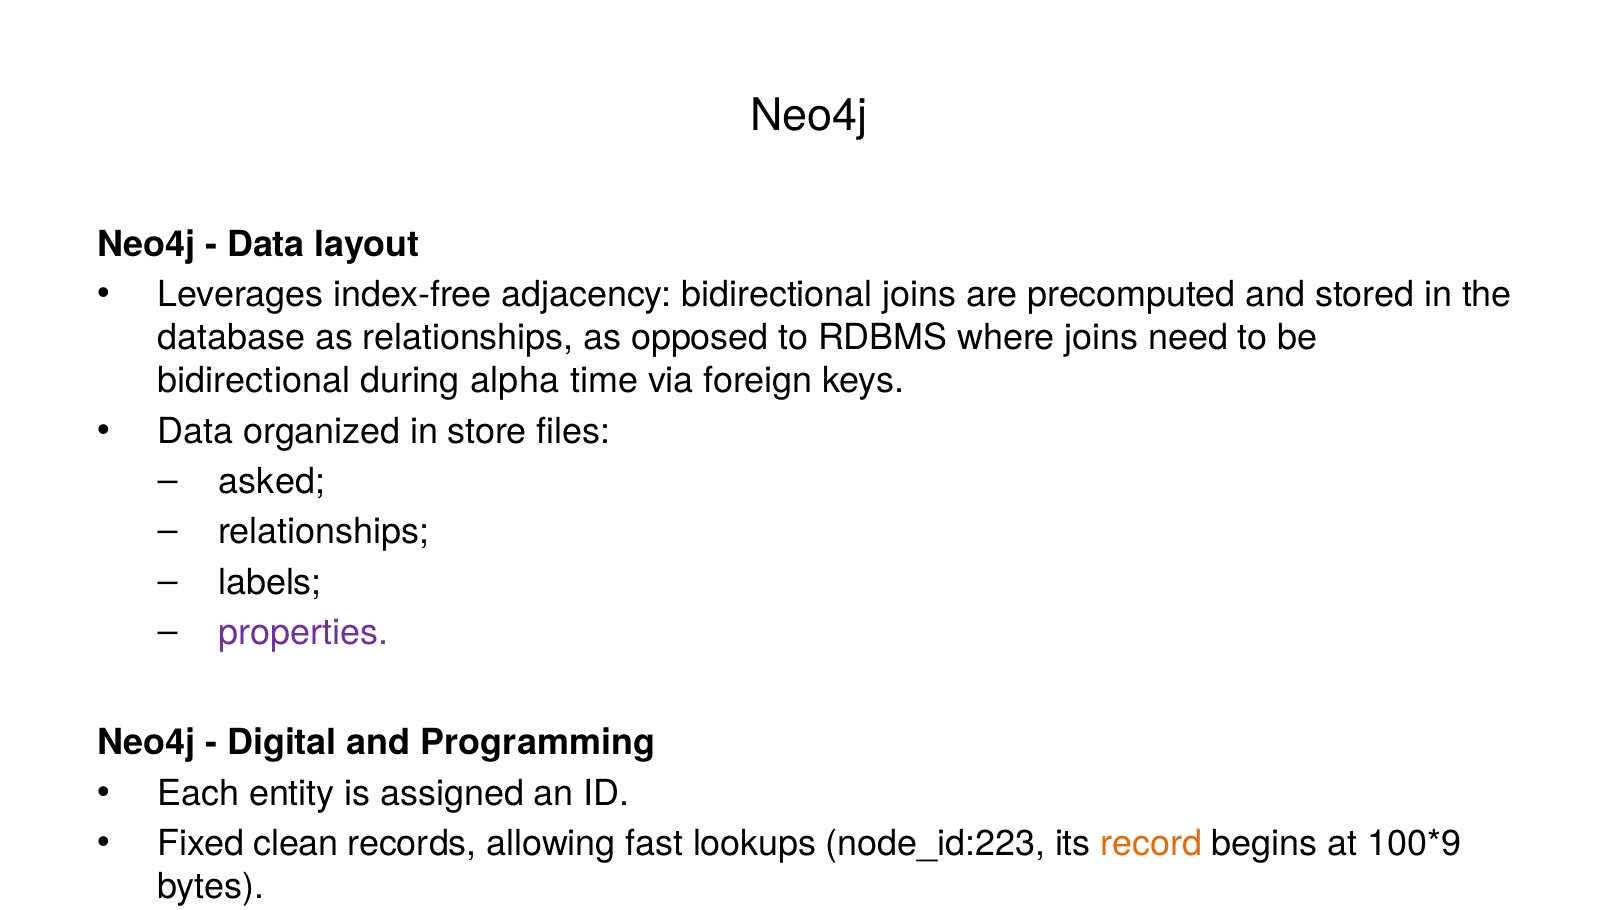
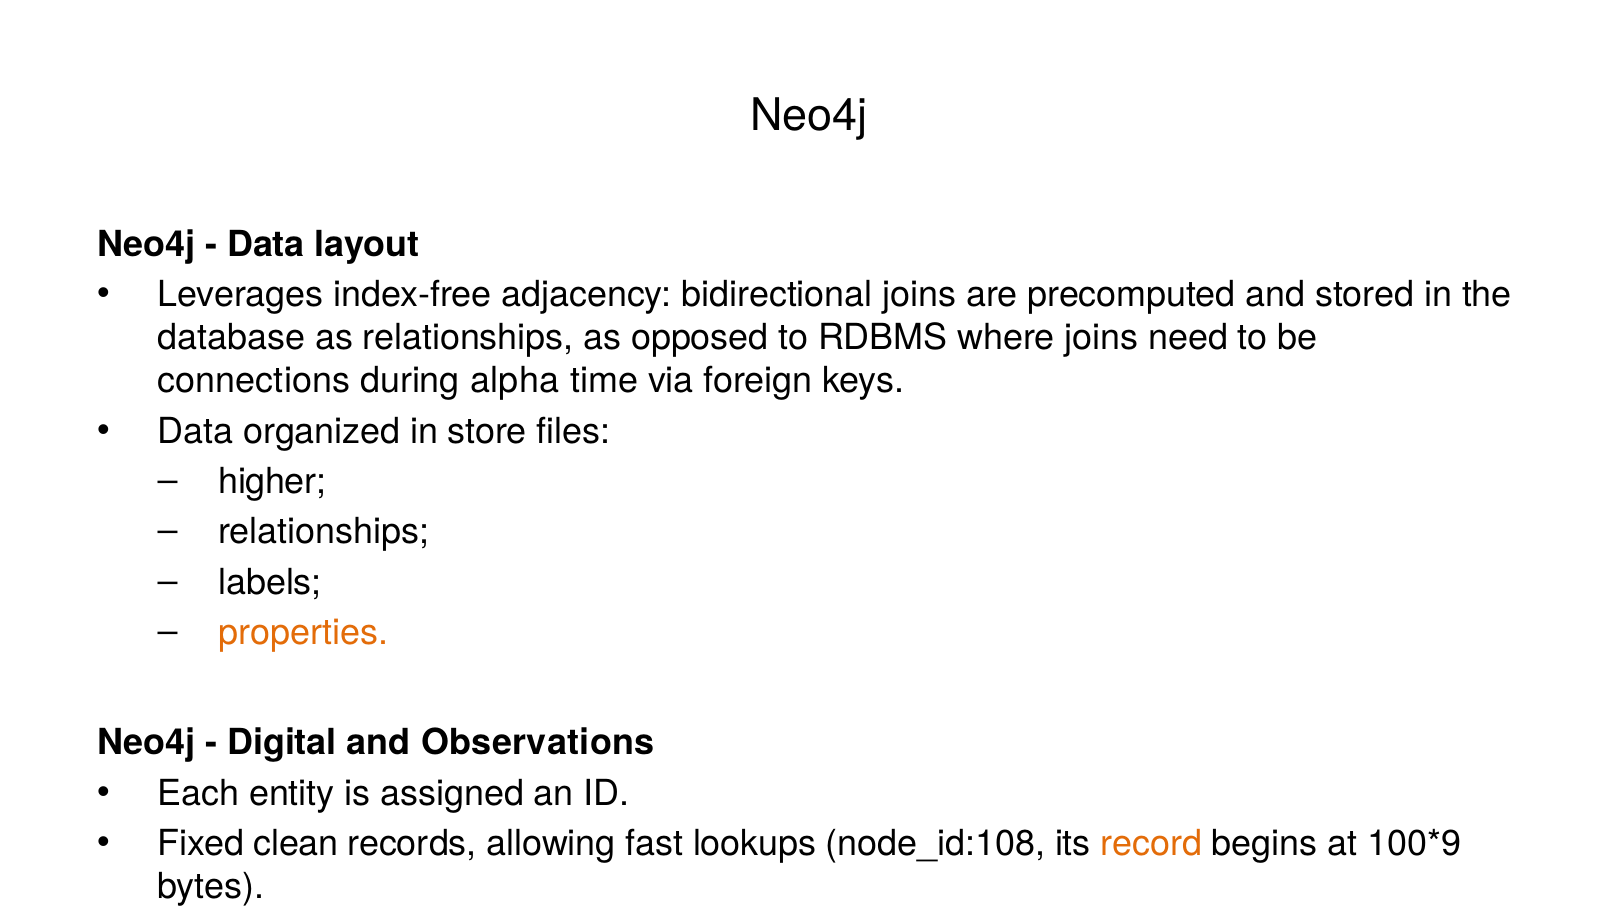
bidirectional at (254, 381): bidirectional -> connections
asked: asked -> higher
properties colour: purple -> orange
Programming: Programming -> Observations
node_id:223: node_id:223 -> node_id:108
